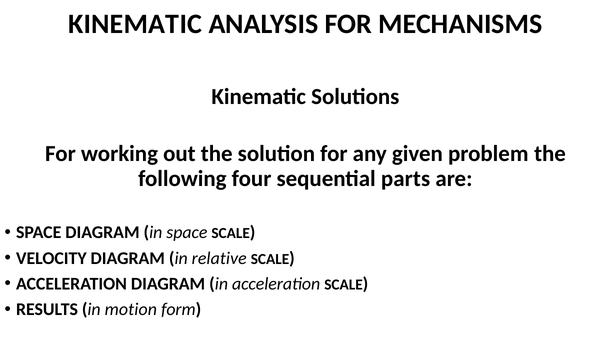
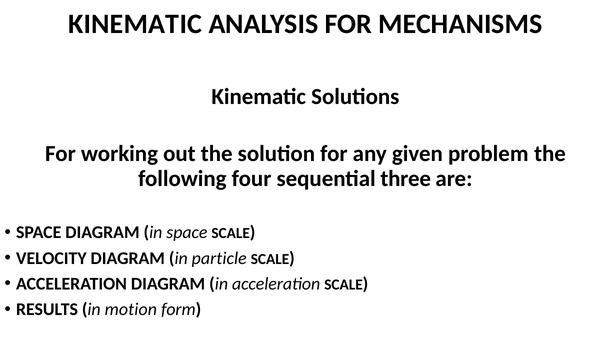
parts: parts -> three
relative: relative -> particle
